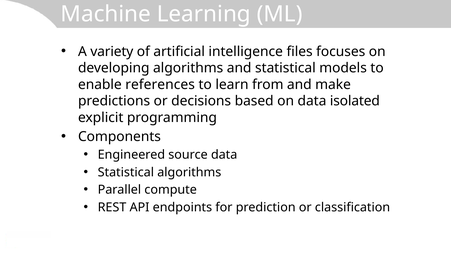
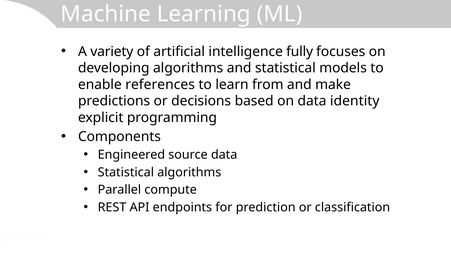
files: files -> fully
isolated: isolated -> identity
